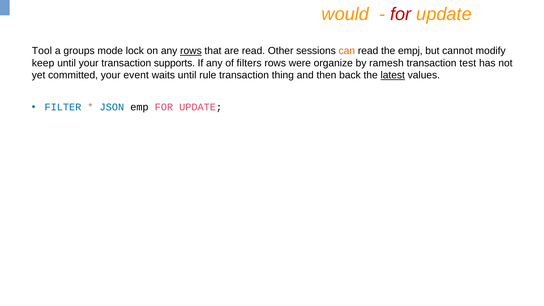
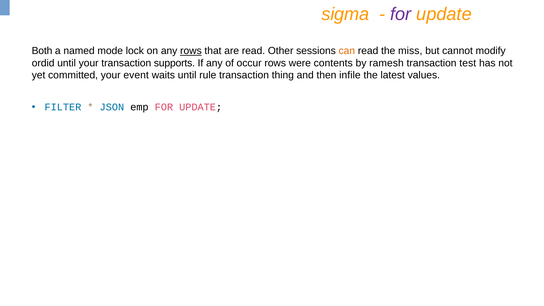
would: would -> sigma
for at (401, 14) colour: red -> purple
Tool: Tool -> Both
groups: groups -> named
empj: empj -> miss
keep: keep -> ordid
filters: filters -> occur
organize: organize -> contents
back: back -> infile
latest underline: present -> none
